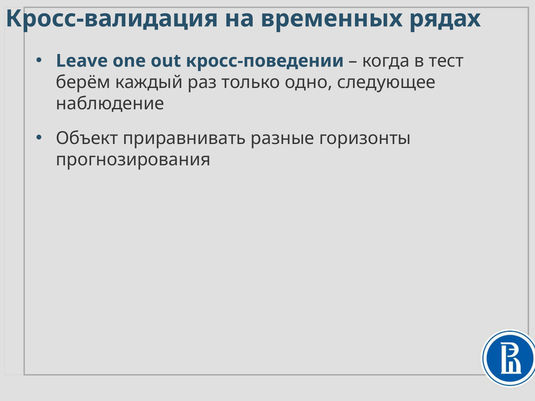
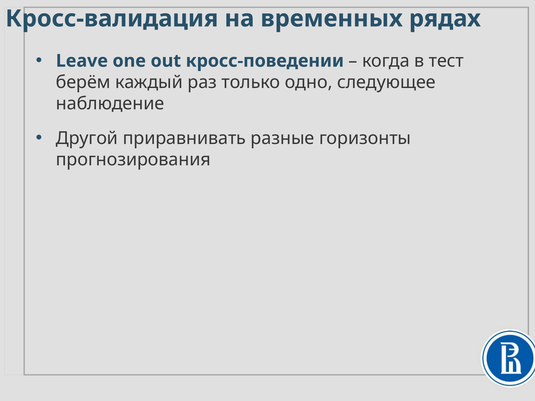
Объект: Объект -> Другой
